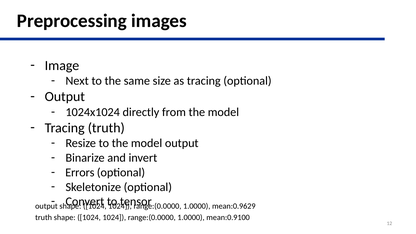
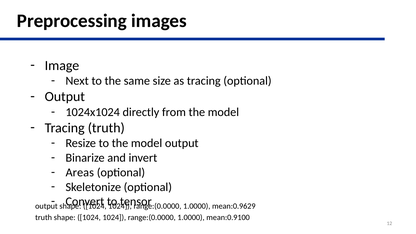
Errors: Errors -> Areas
